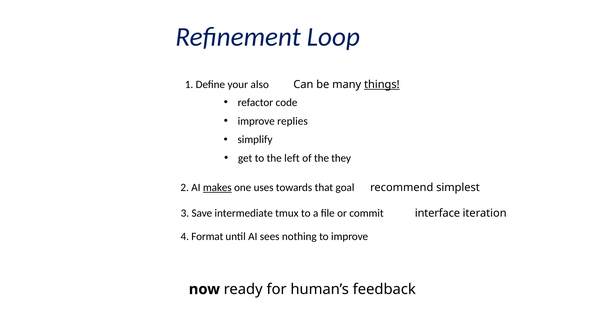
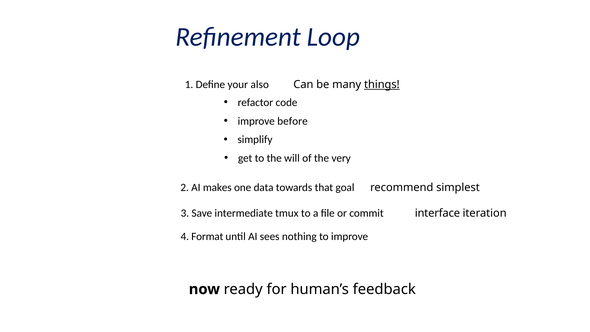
replies: replies -> before
left: left -> will
they: they -> very
makes underline: present -> none
uses: uses -> data
